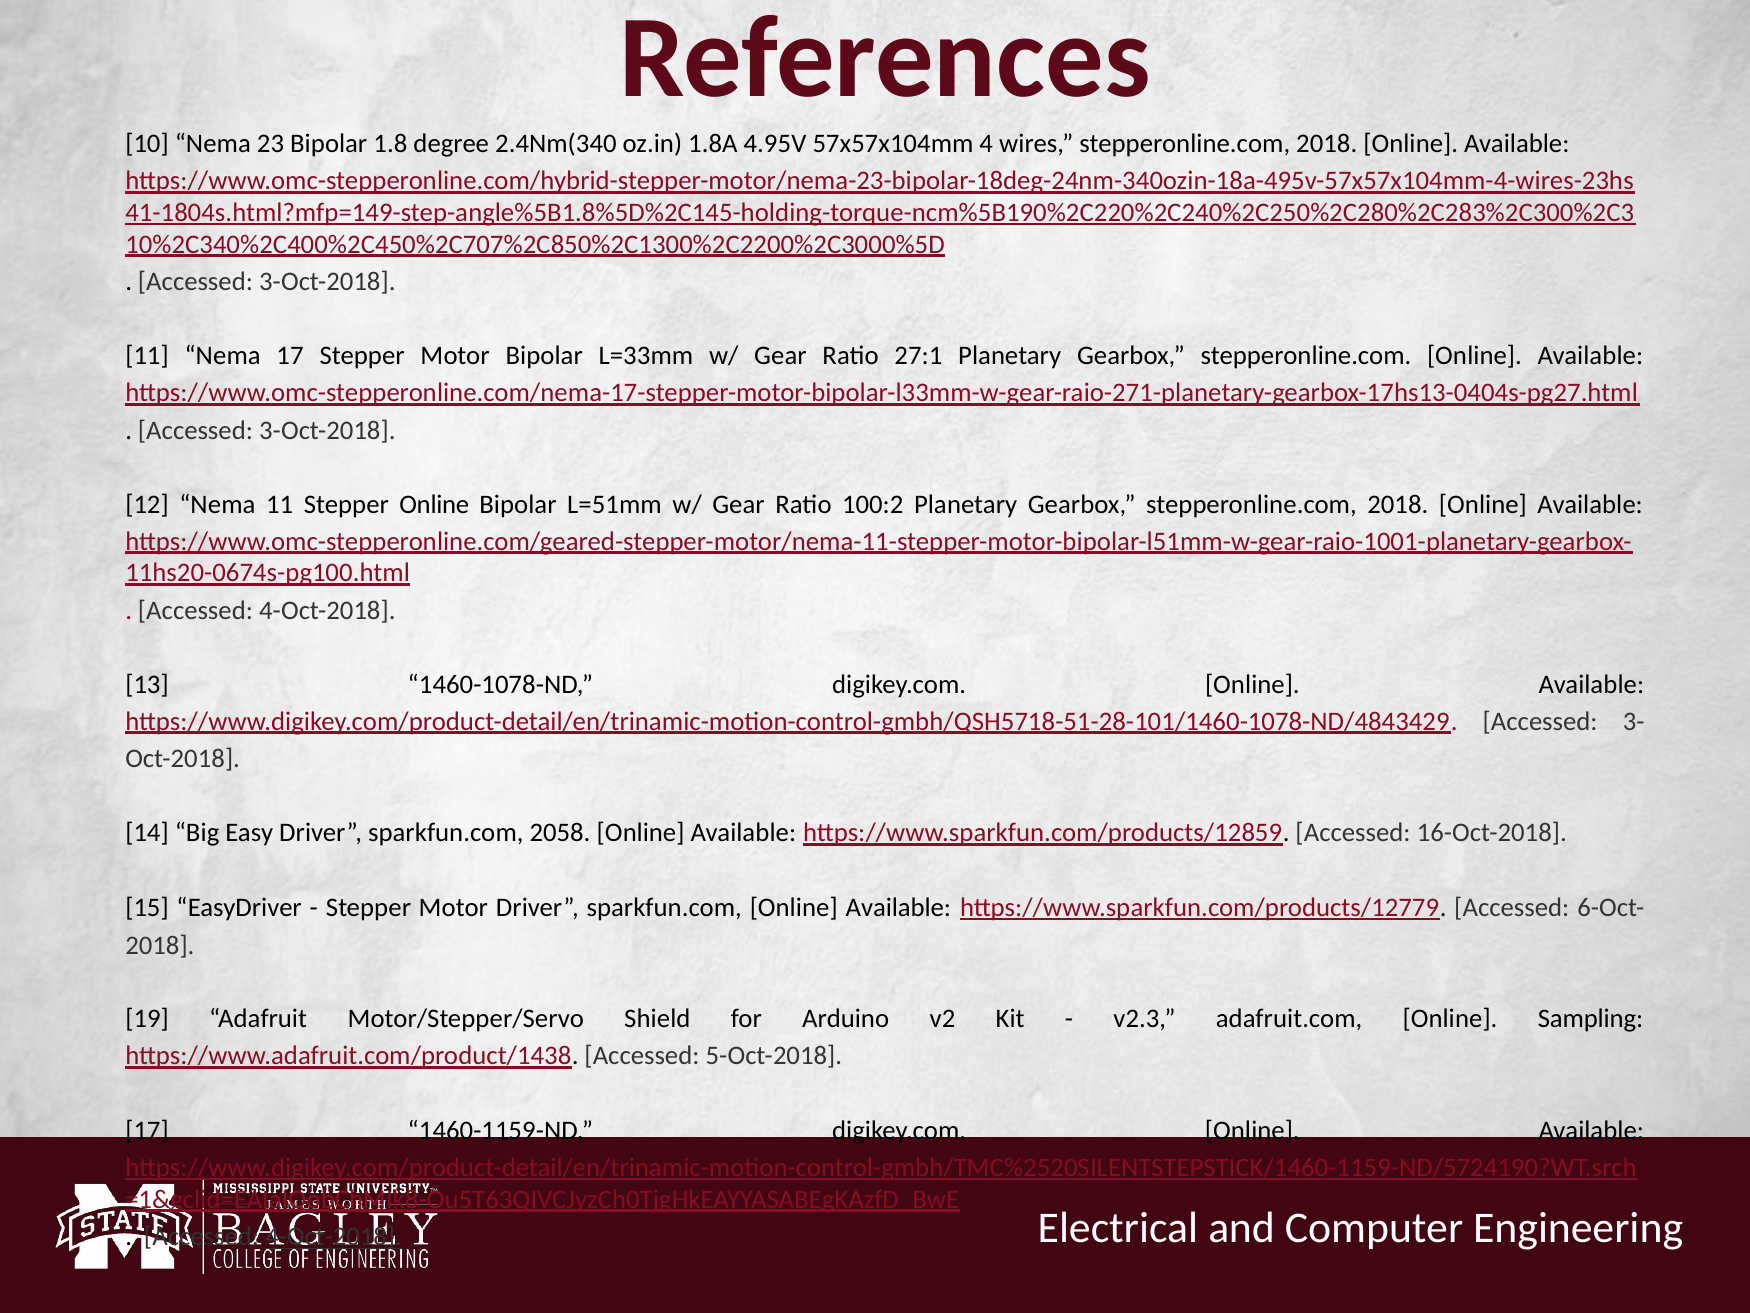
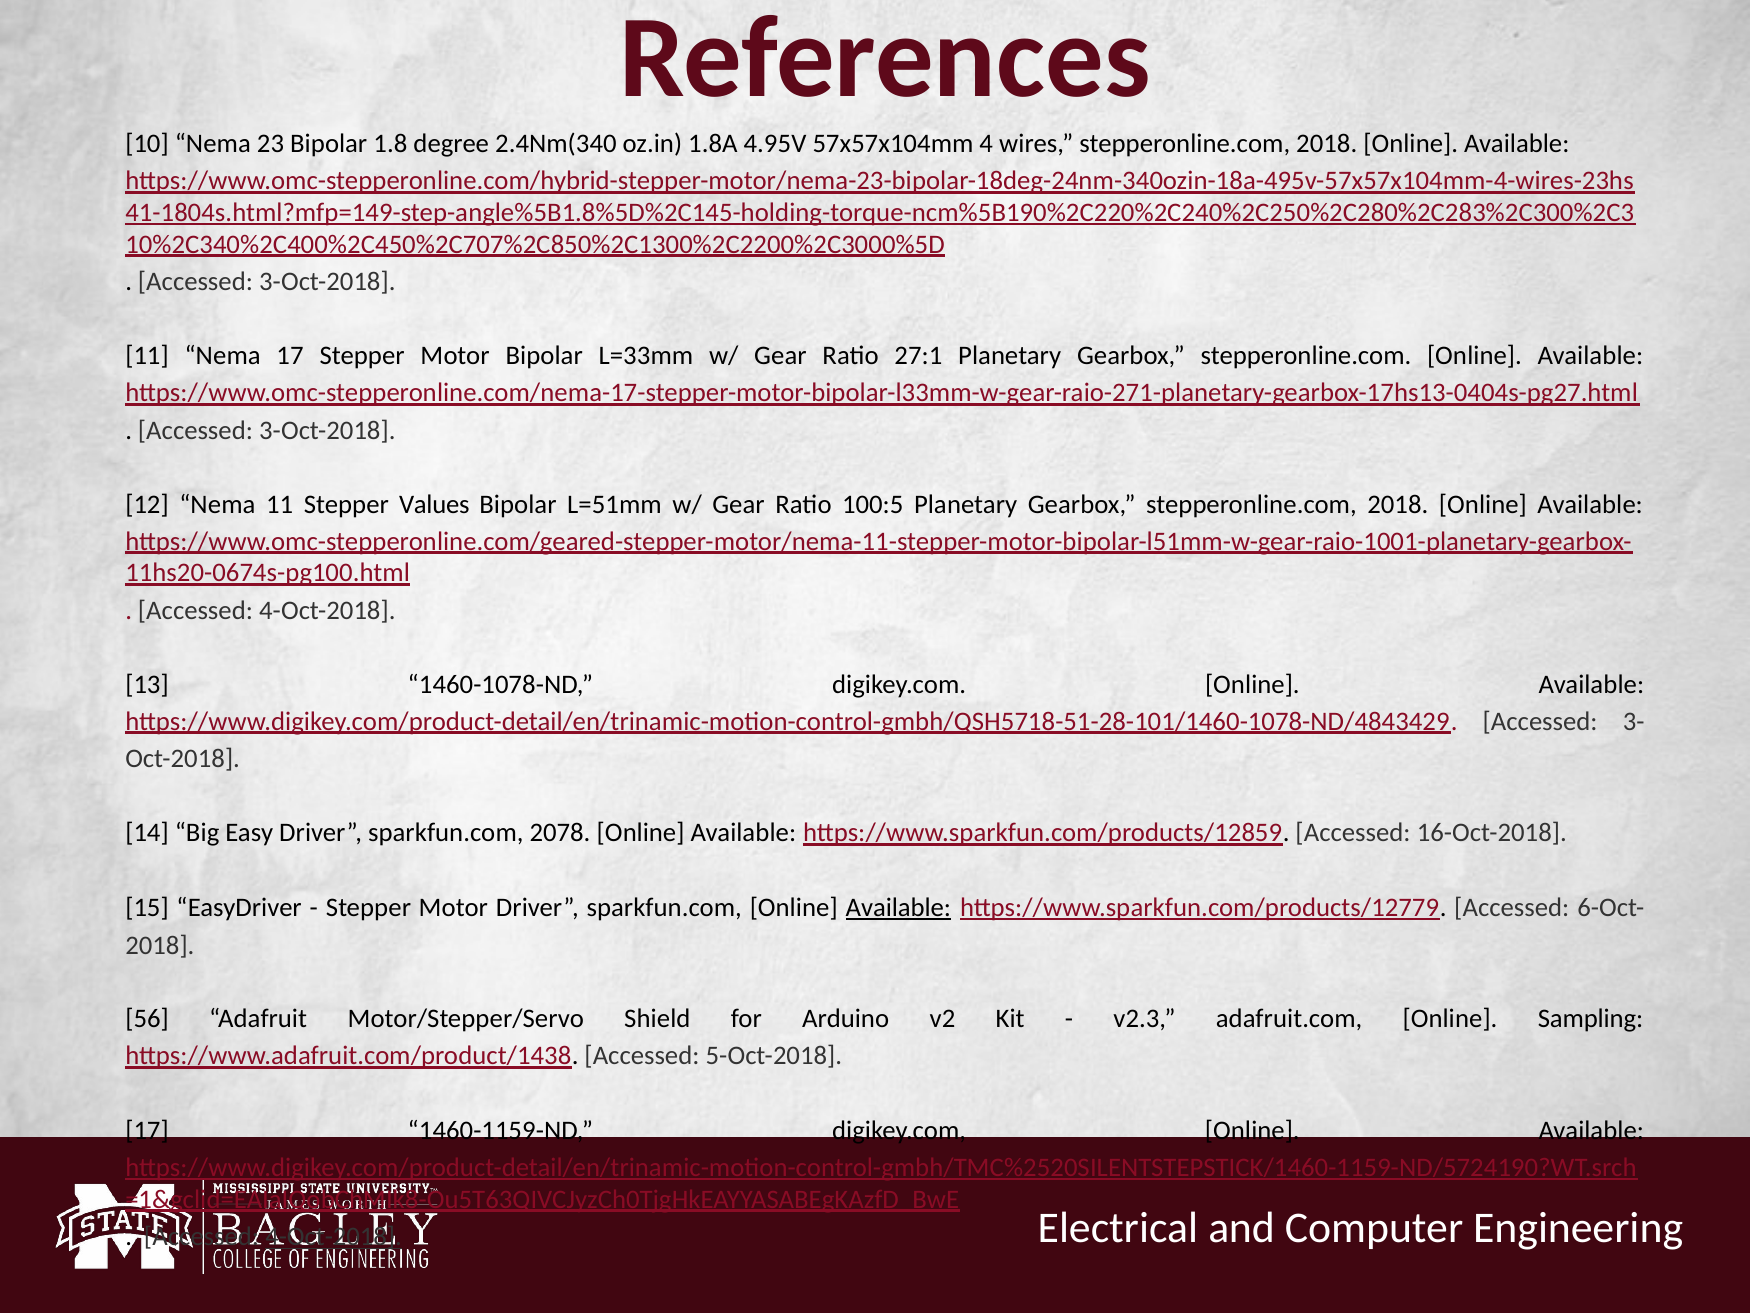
Stepper Online: Online -> Values
100:2: 100:2 -> 100:5
2058: 2058 -> 2078
Available at (898, 907) underline: none -> present
19: 19 -> 56
